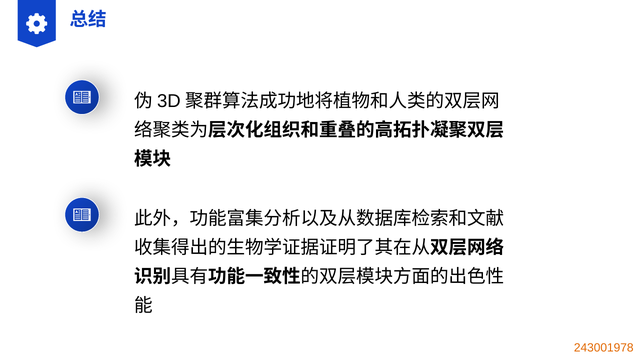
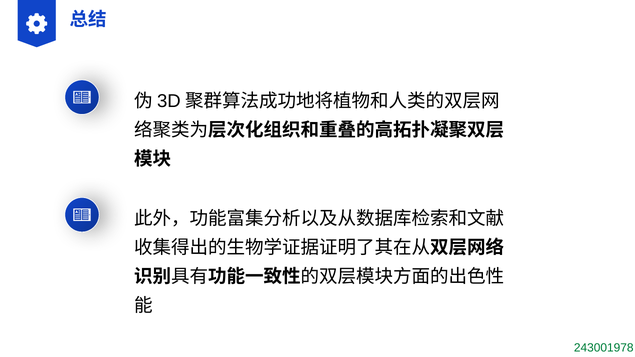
243001978 colour: orange -> green
